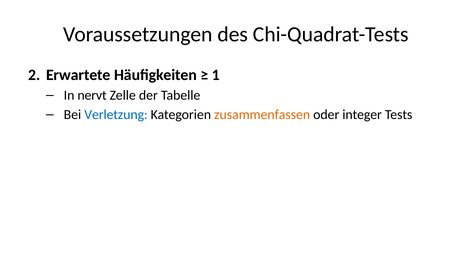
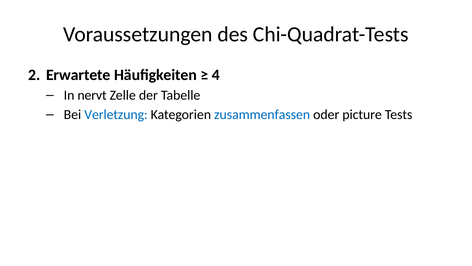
1: 1 -> 4
zusammenfassen colour: orange -> blue
integer: integer -> picture
